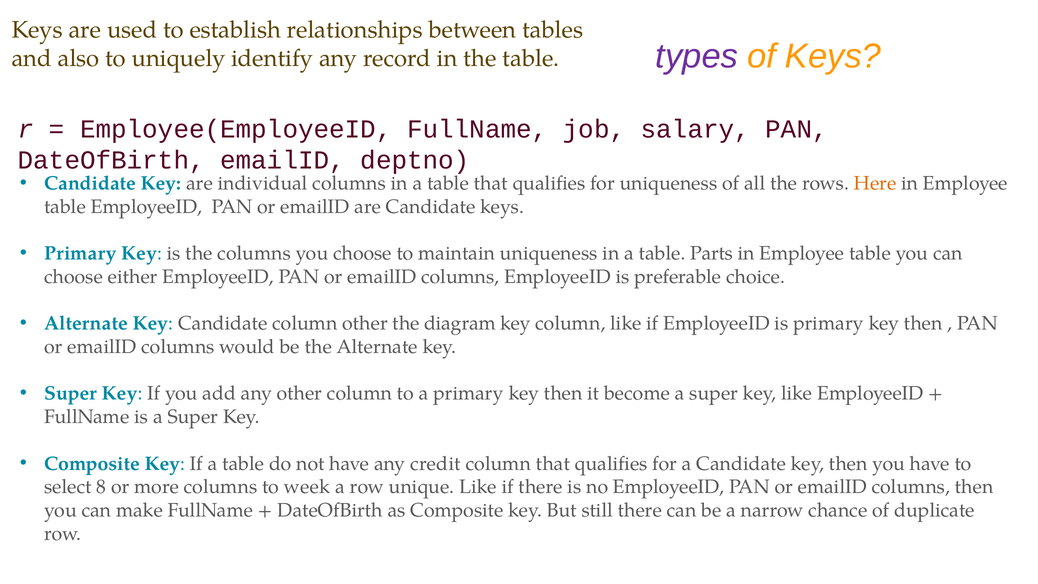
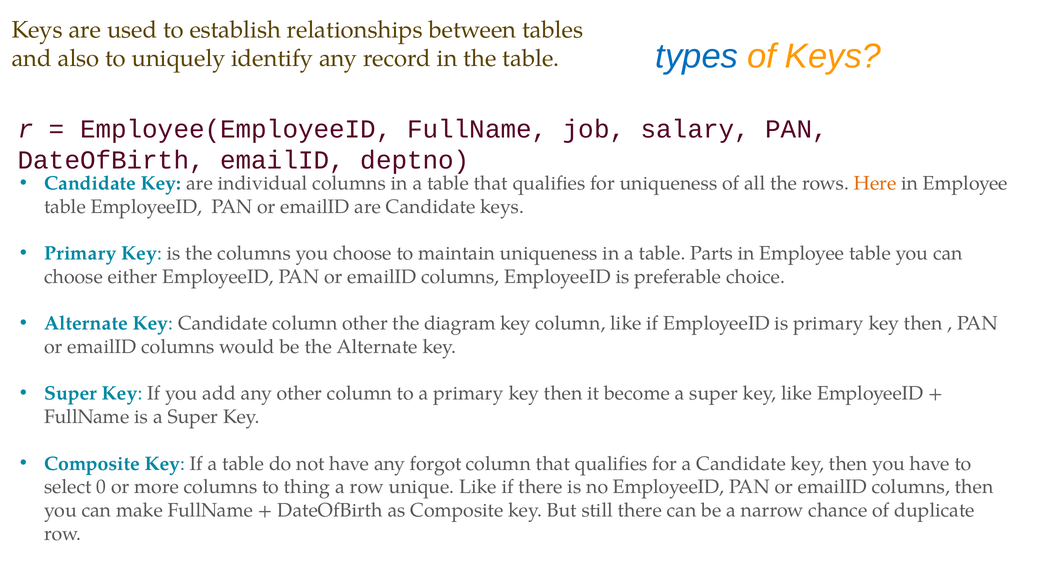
types colour: purple -> blue
credit: credit -> forgot
8: 8 -> 0
week: week -> thing
